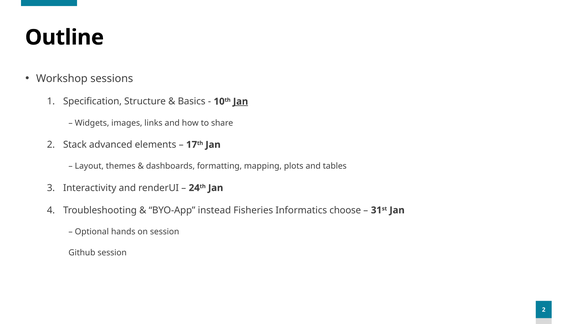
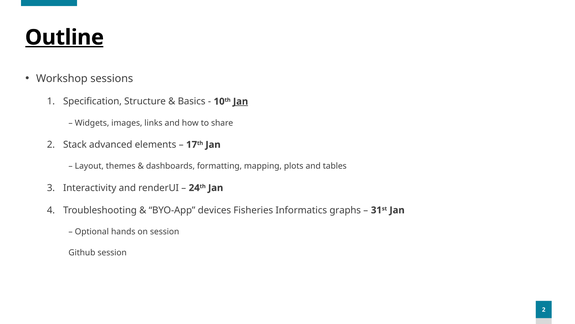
Outline underline: none -> present
instead: instead -> devices
choose: choose -> graphs
